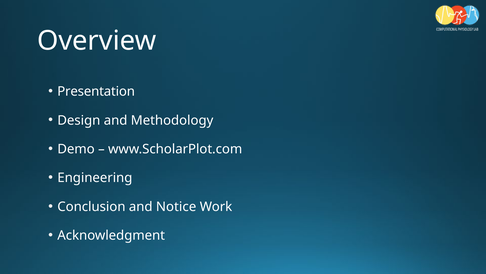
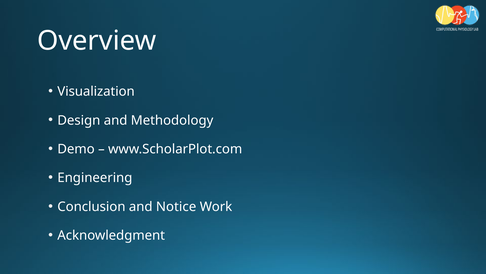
Presentation: Presentation -> Visualization
